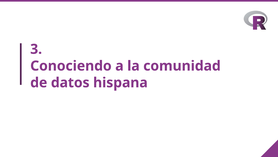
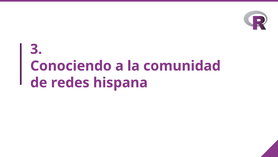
datos: datos -> redes
